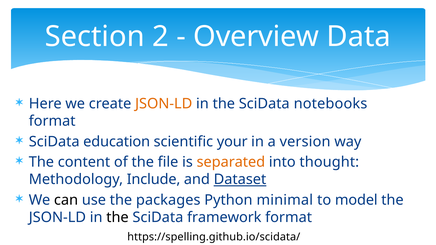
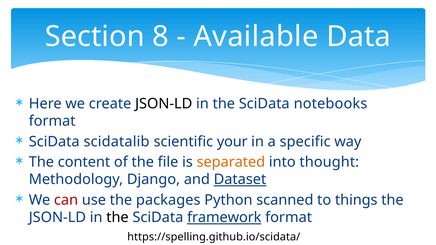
2: 2 -> 8
Overview: Overview -> Available
JSON-LD at (164, 104) colour: orange -> black
education: education -> scidatalib
version: version -> specific
Include: Include -> Django
can colour: black -> red
minimal: minimal -> scanned
model: model -> things
framework underline: none -> present
